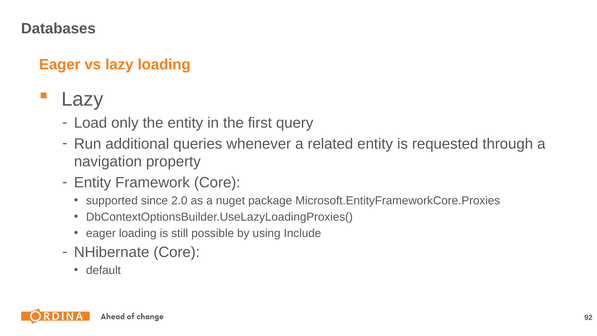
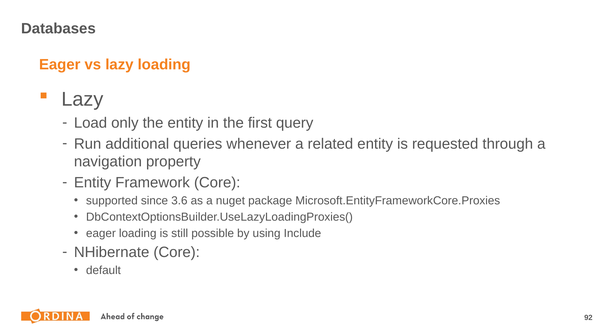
2.0: 2.0 -> 3.6
